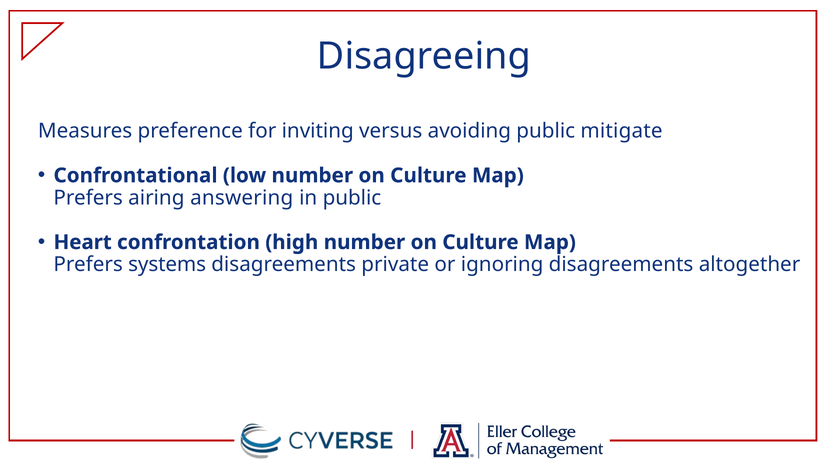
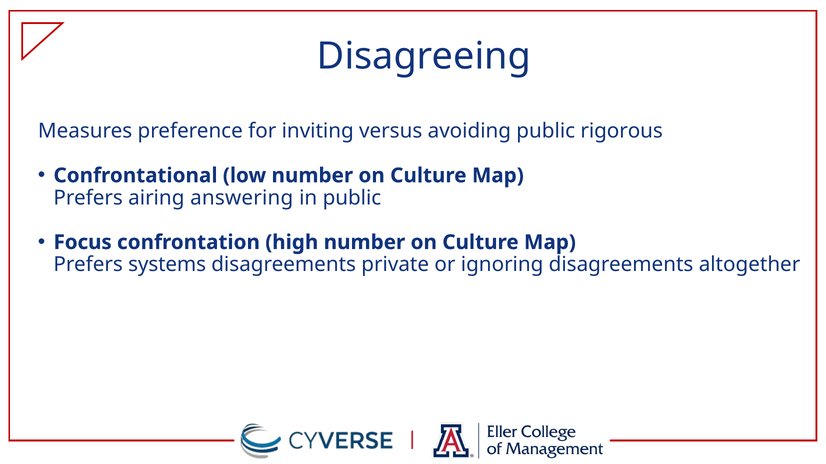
mitigate: mitigate -> rigorous
Heart: Heart -> Focus
